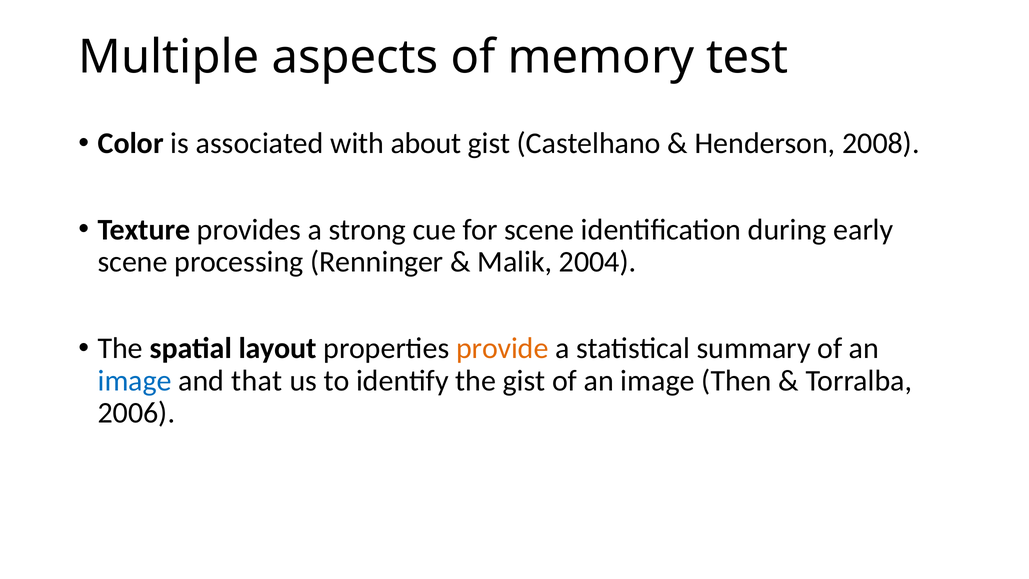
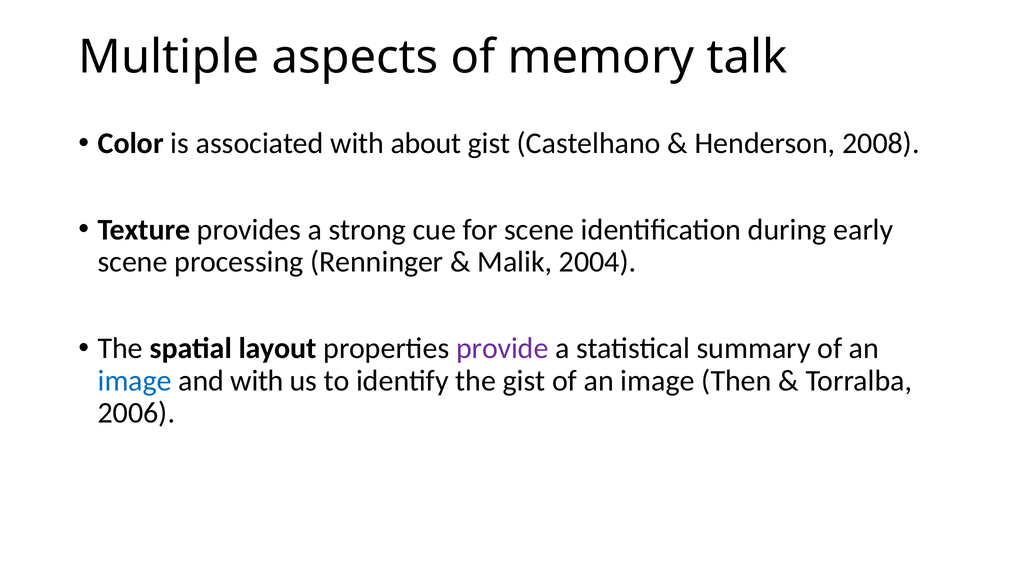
test: test -> talk
provide colour: orange -> purple
and that: that -> with
